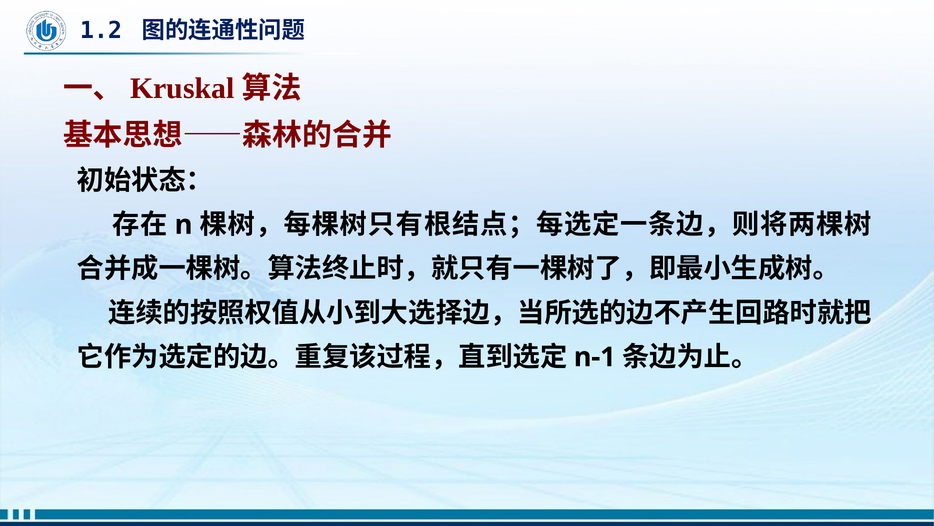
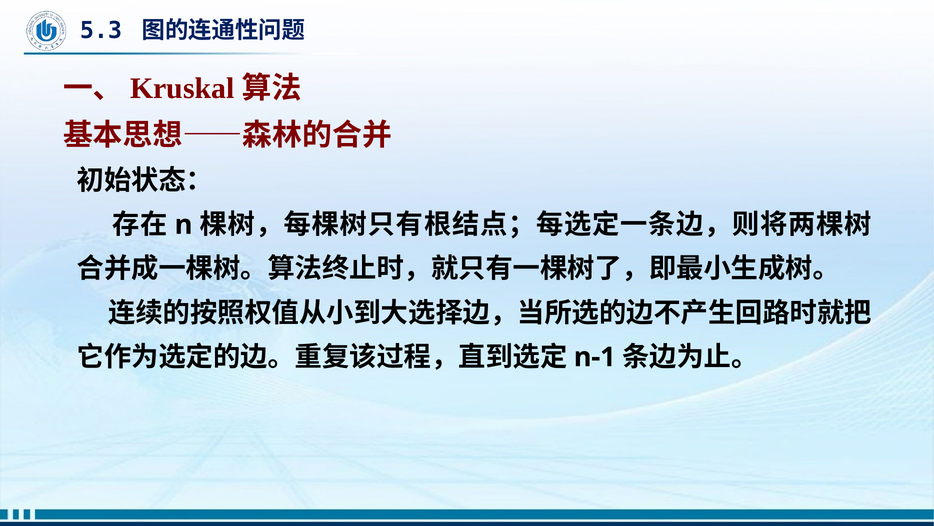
1.2: 1.2 -> 5.3
